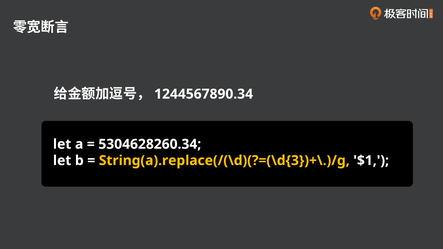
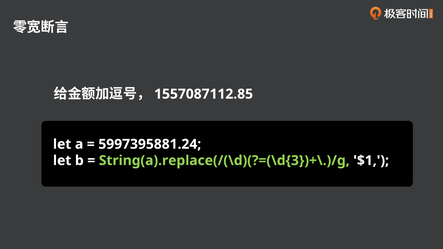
1244567890.34: 1244567890.34 -> 1557087112.85
5304628260.34: 5304628260.34 -> 5997395881.24
String(a).replace(/(\d)(?=(\d{3})+\.)/g colour: yellow -> light green
